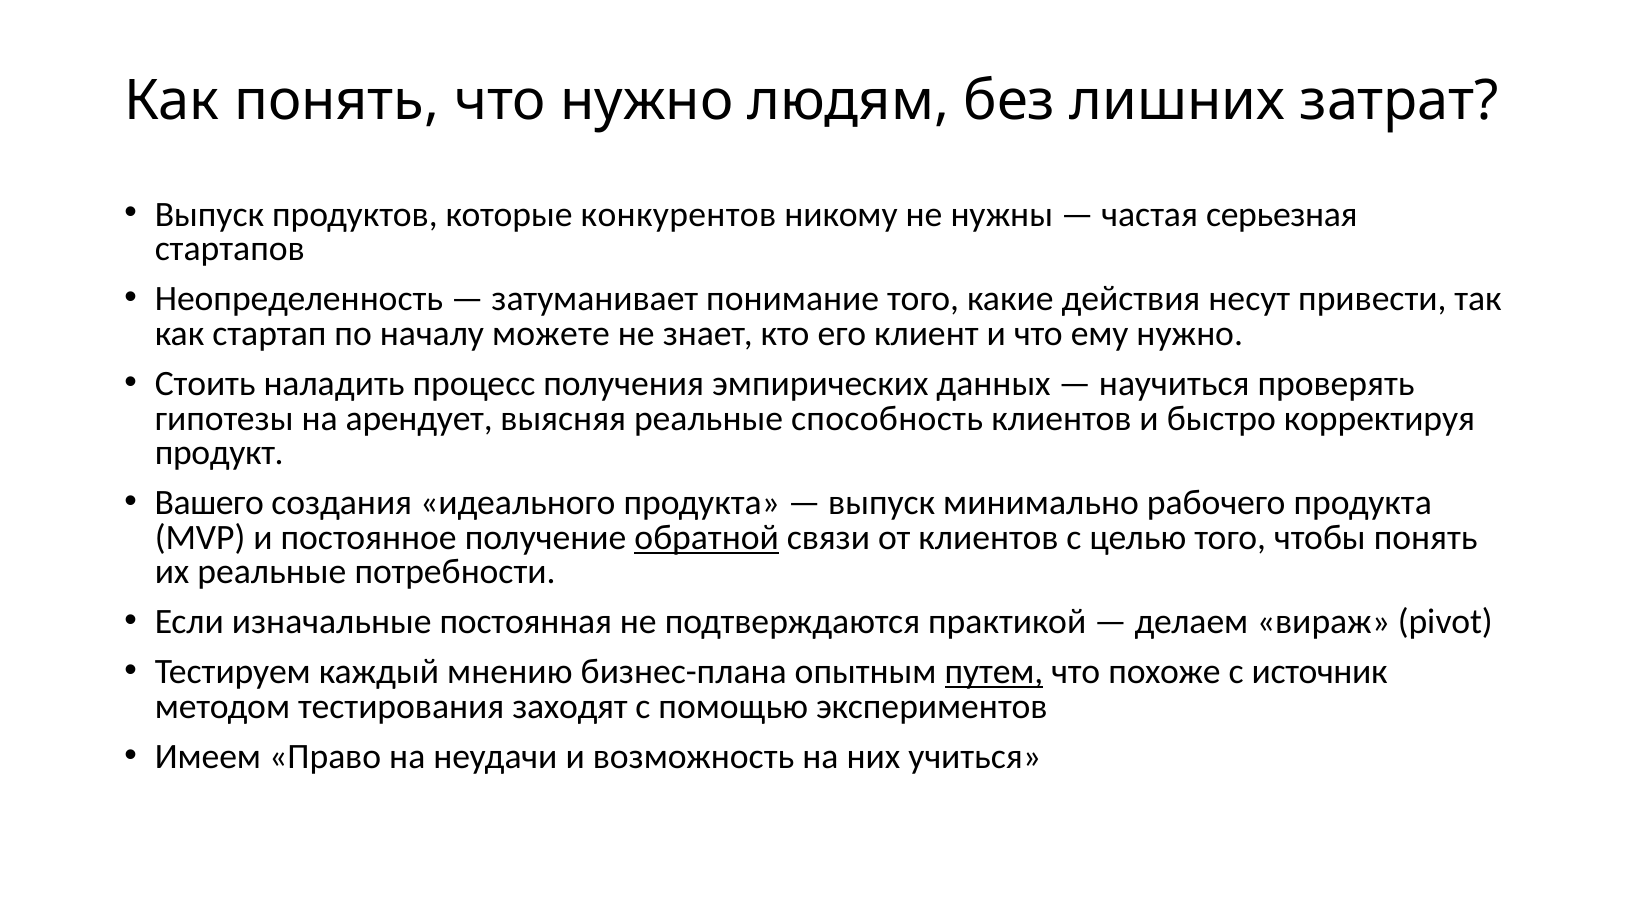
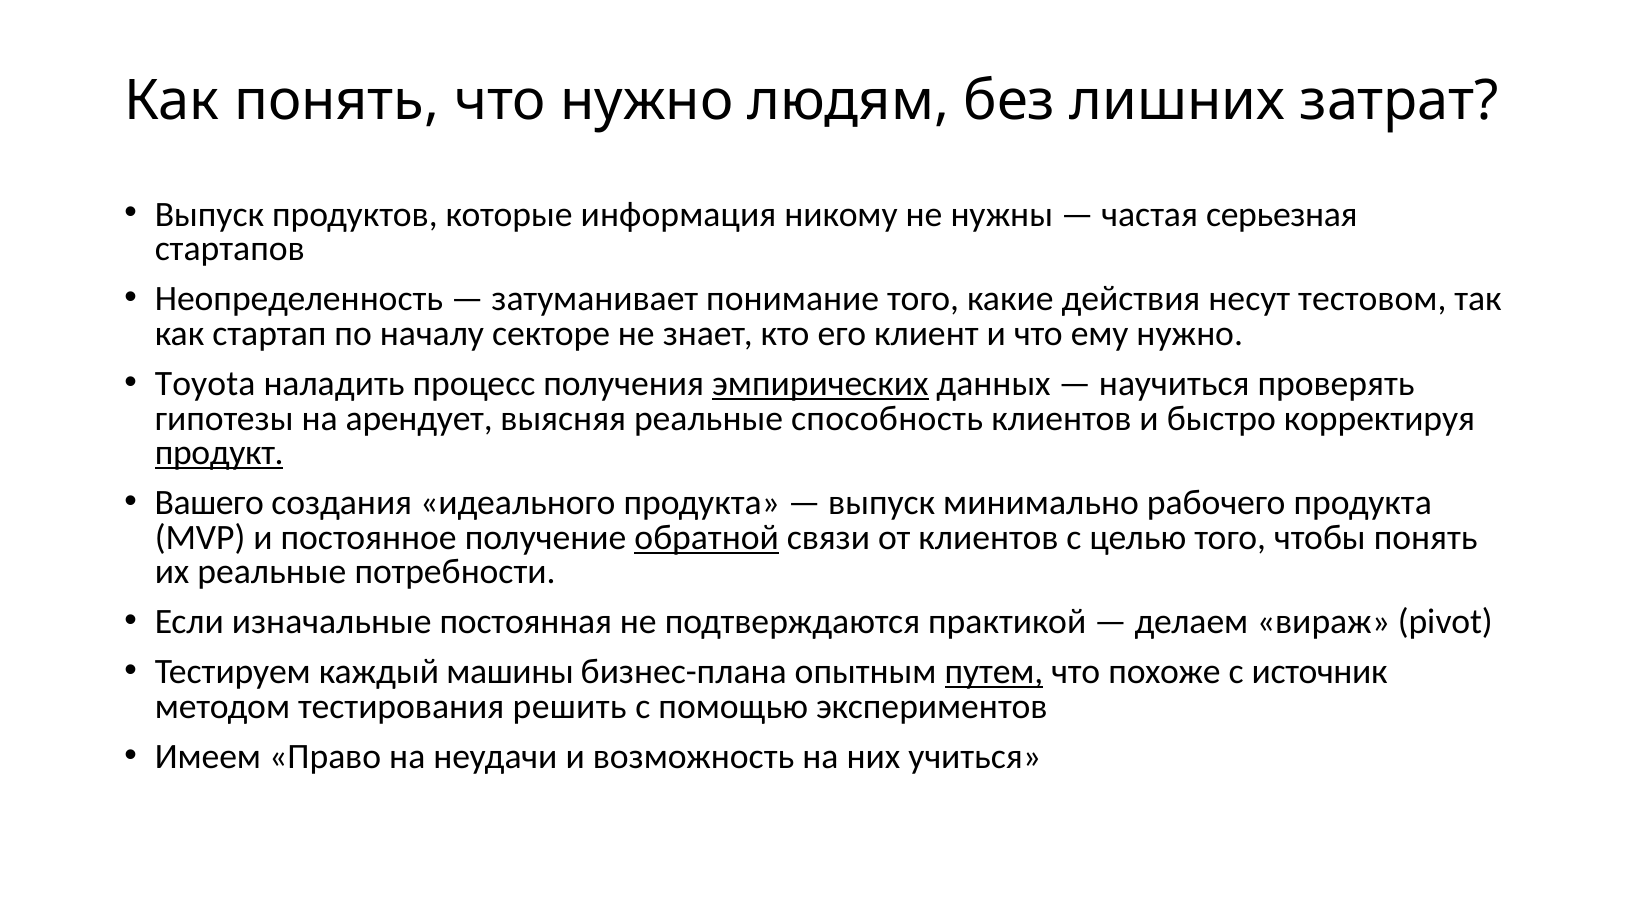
конкурентов: конкурентов -> информация
привести: привести -> тестовом
можете: можете -> секторе
Стоить: Стоить -> Toyota
эмпирических underline: none -> present
продукт underline: none -> present
мнению: мнению -> машины
заходят: заходят -> решить
